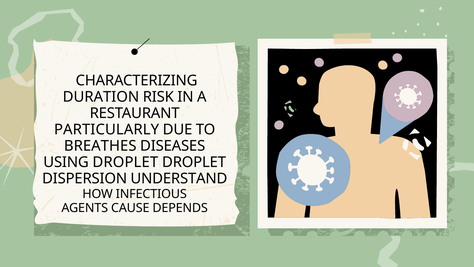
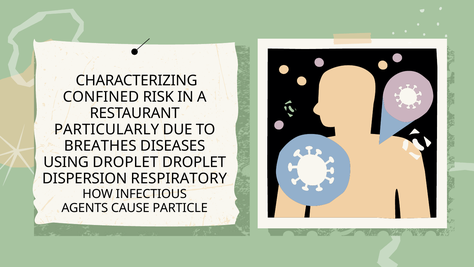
DURATION: DURATION -> CONFINED
UNDERSTAND: UNDERSTAND -> RESPIRATORY
DEPENDS: DEPENDS -> PARTICLE
